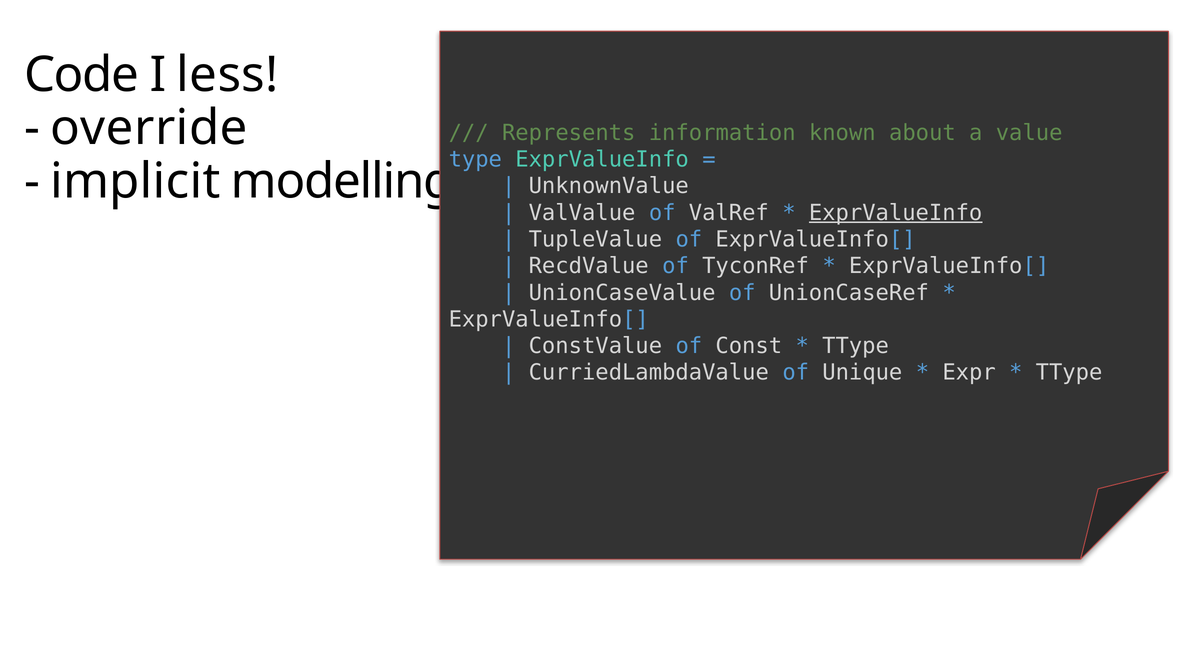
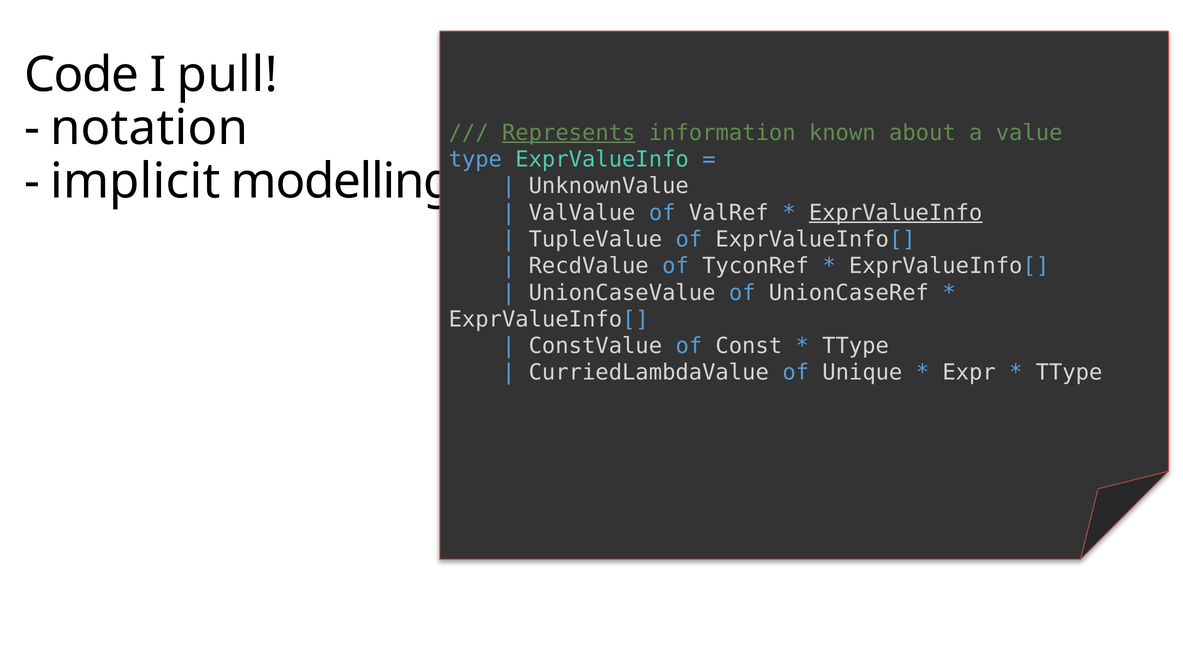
less: less -> pull
override: override -> notation
Represents underline: none -> present
